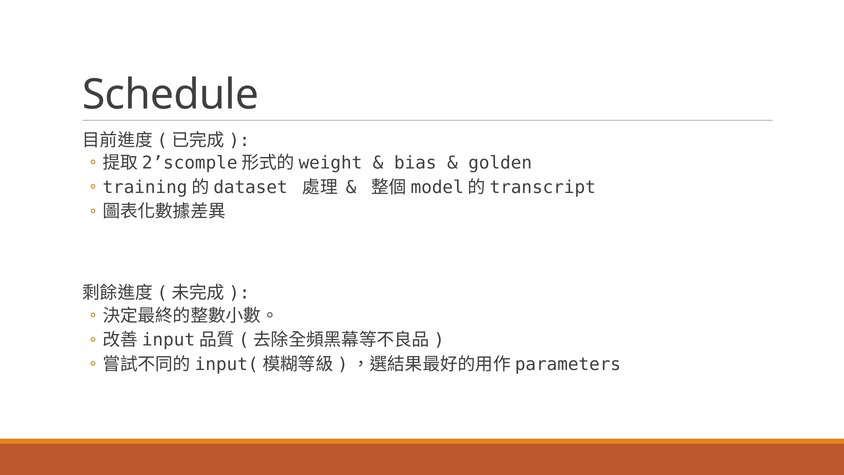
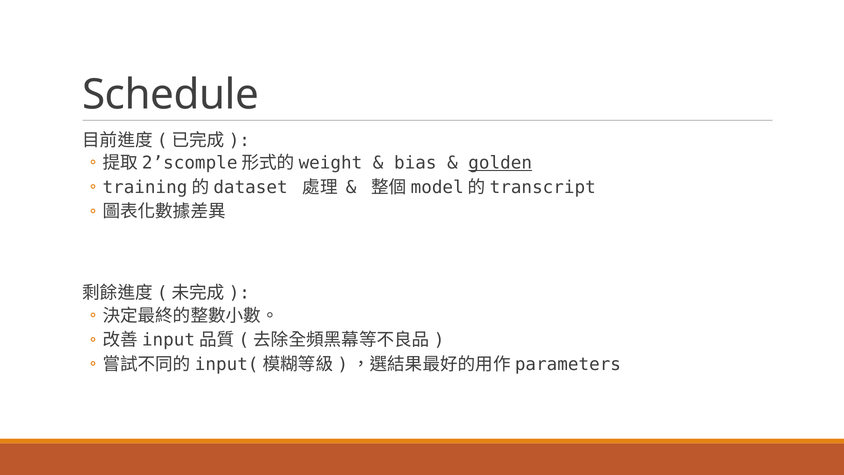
golden underline: none -> present
